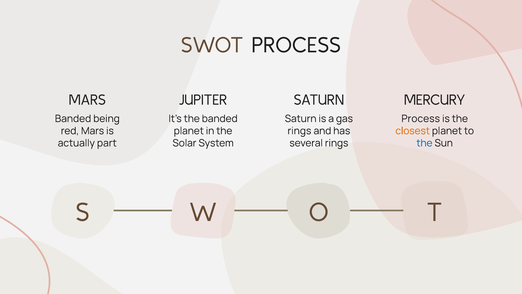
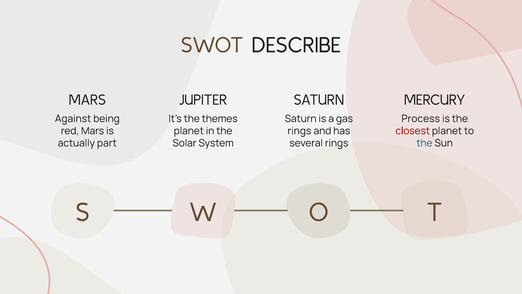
SWOT PROCESS: PROCESS -> DESCRIBE
Banded at (73, 119): Banded -> Against
the banded: banded -> themes
closest colour: orange -> red
